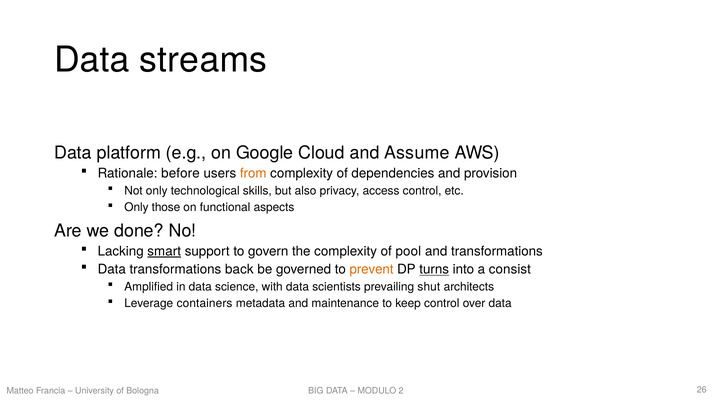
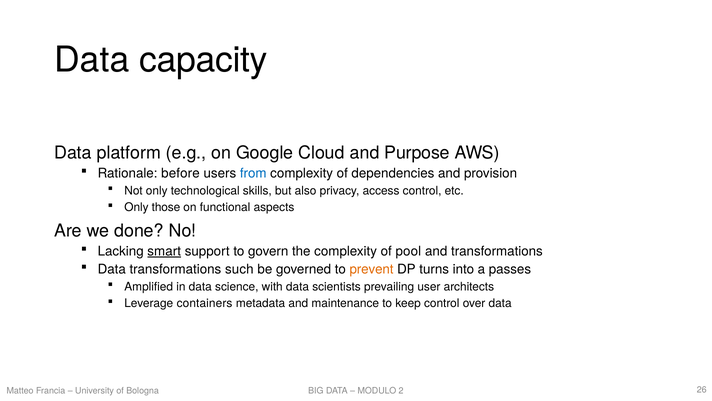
streams: streams -> capacity
Assume: Assume -> Purpose
from colour: orange -> blue
back: back -> such
turns underline: present -> none
consist: consist -> passes
shut: shut -> user
